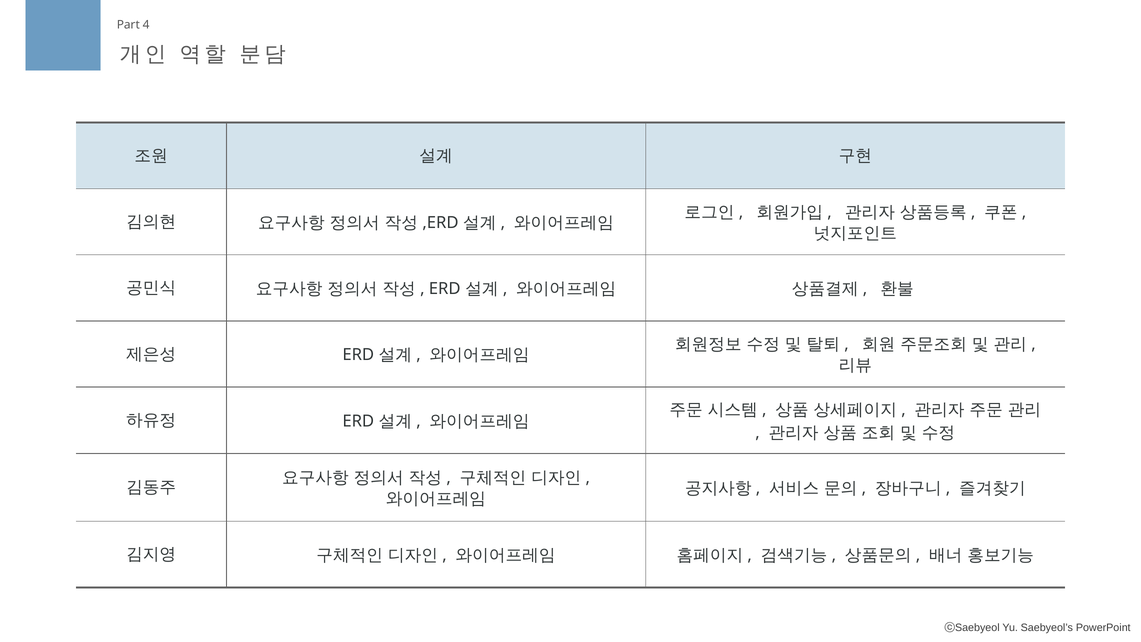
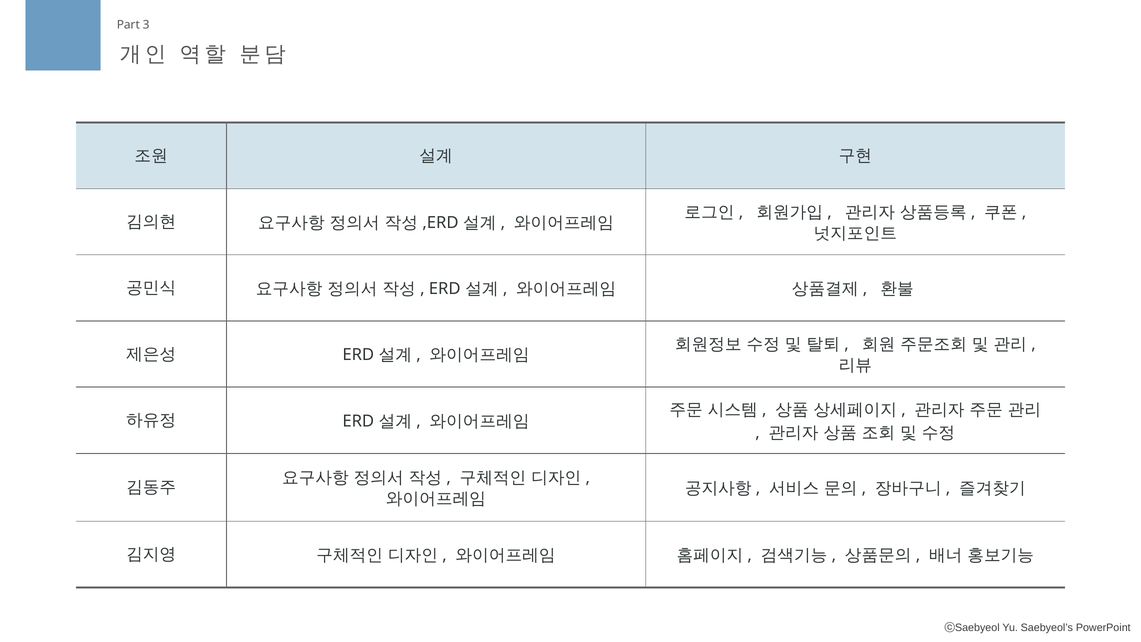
4: 4 -> 3
